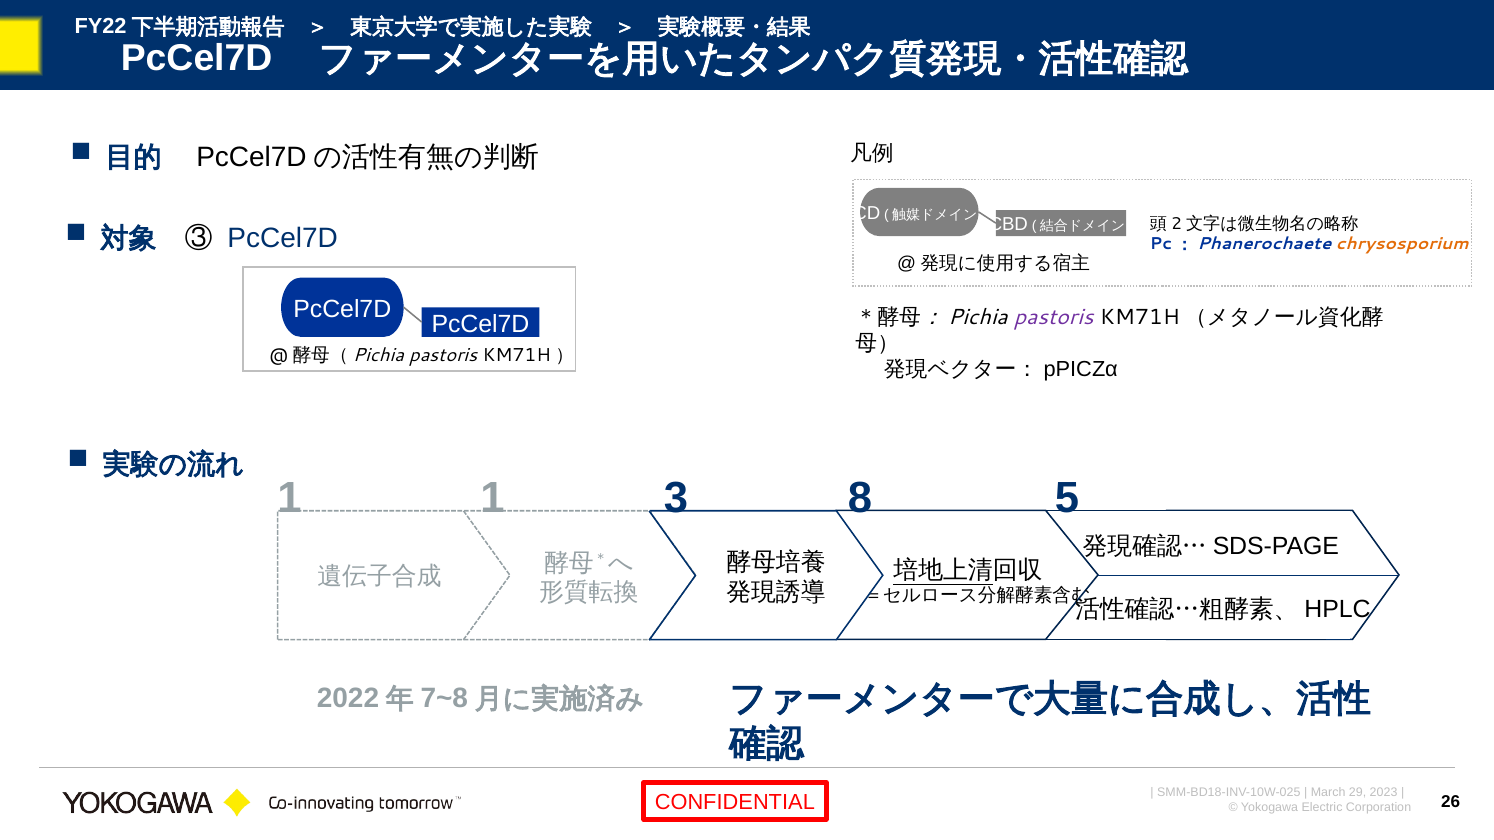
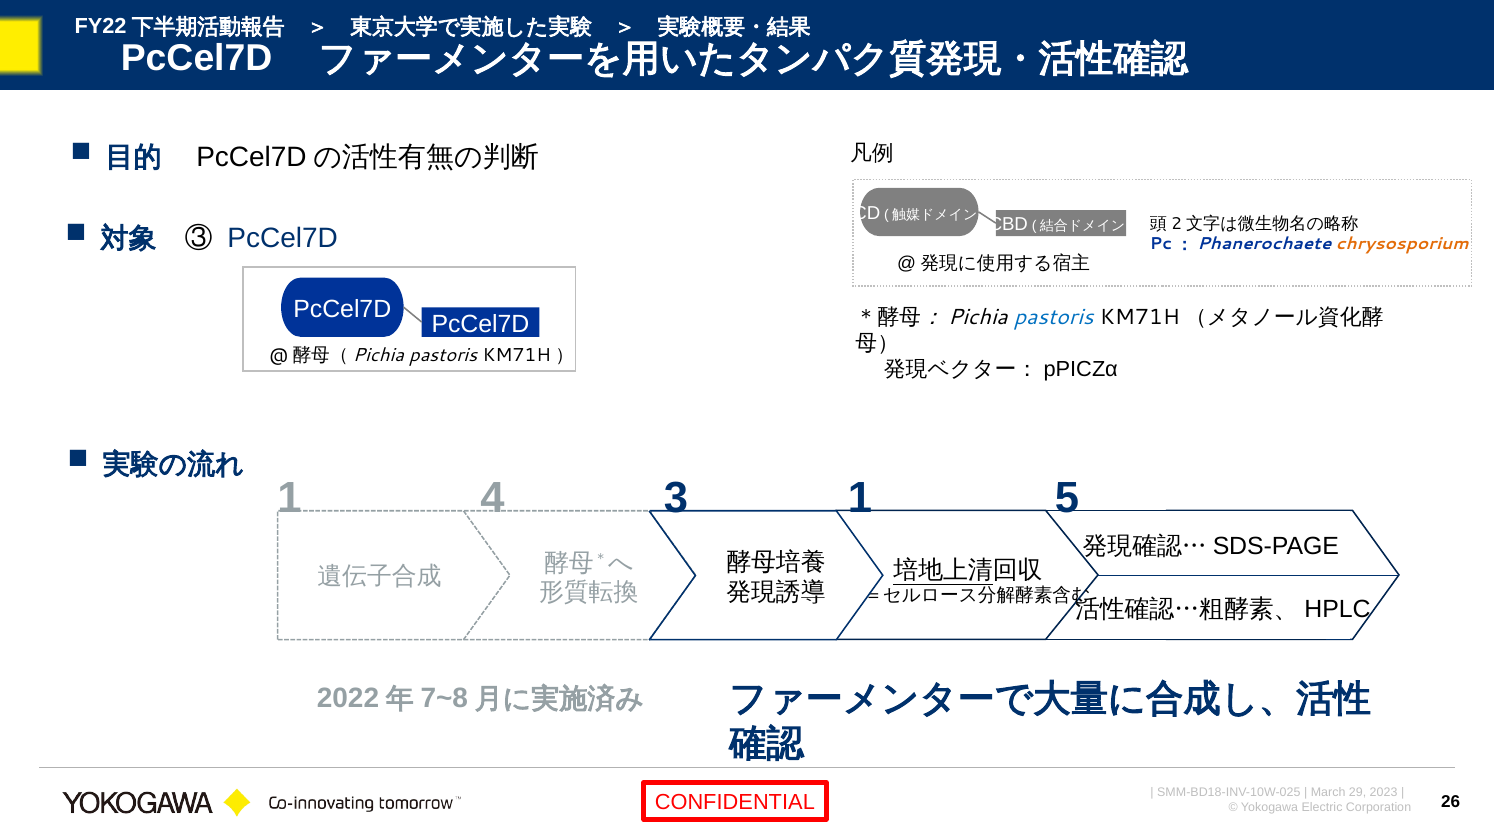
pastoris at (1054, 317) colour: purple -> blue
1 1: 1 -> 4
3 8: 8 -> 1
